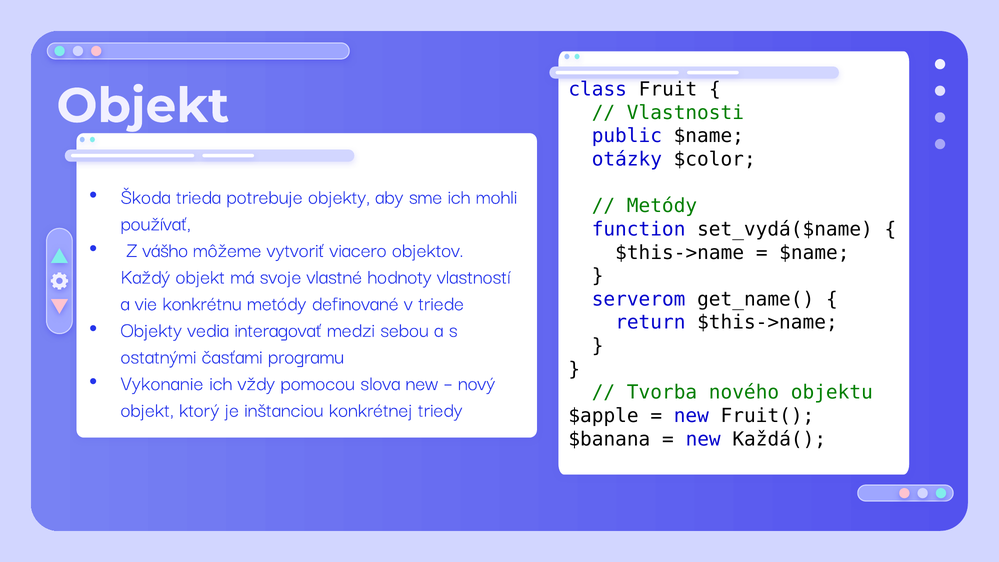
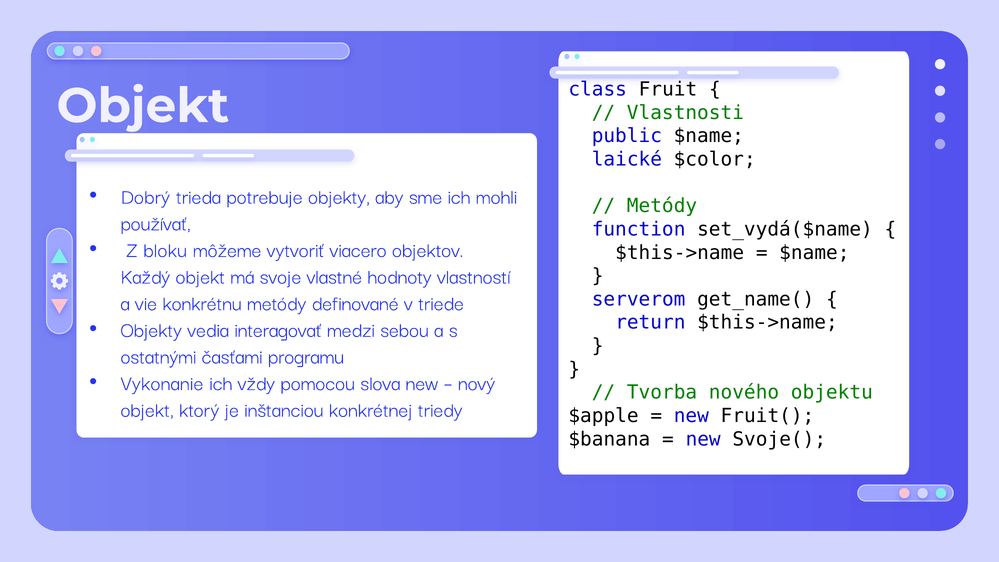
otázky: otázky -> laické
Škoda: Škoda -> Dobrý
vášho: vášho -> bloku
Každá(: Každá( -> Svoje(
